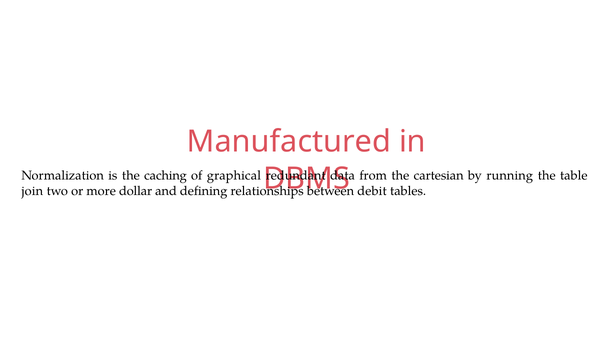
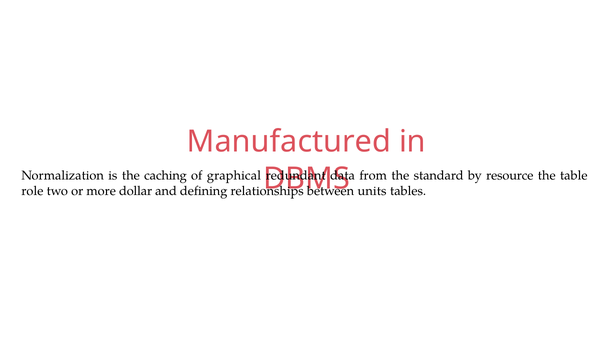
cartesian: cartesian -> standard
running: running -> resource
join: join -> role
debit: debit -> units
